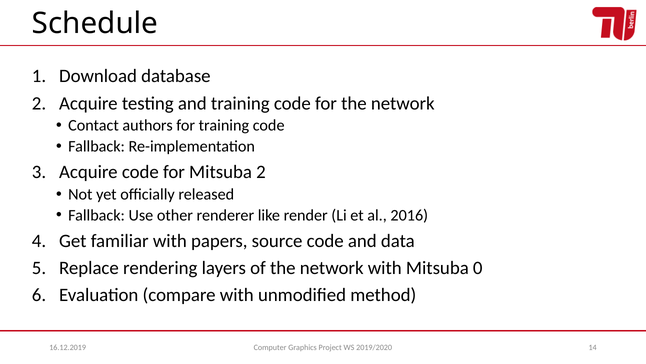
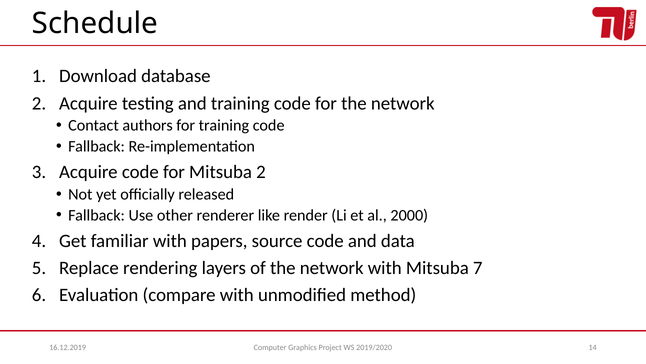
2016: 2016 -> 2000
0: 0 -> 7
